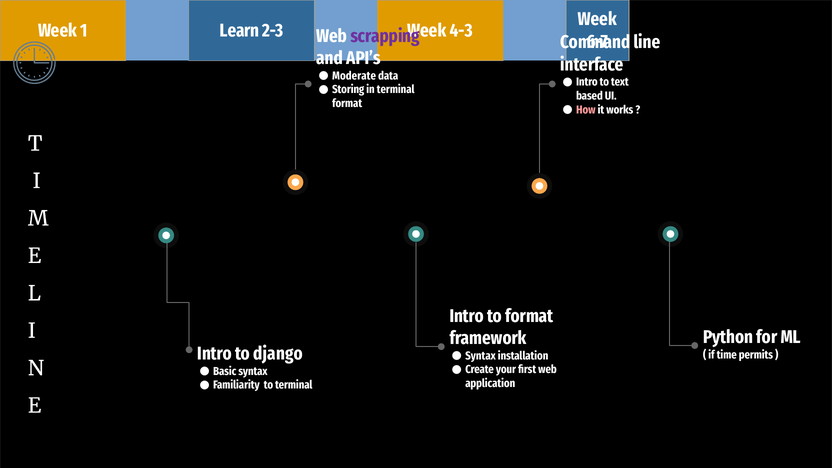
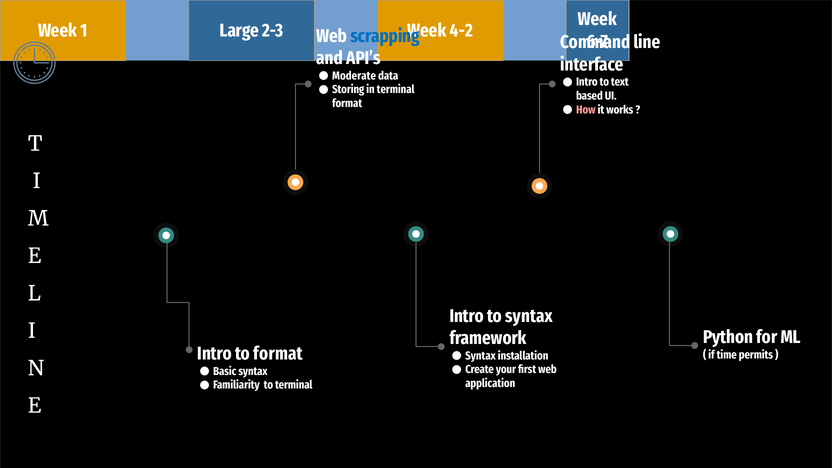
Learn: Learn -> Large
4-3: 4-3 -> 4-2
scrapping colour: purple -> blue
to format: format -> syntax
to django: django -> format
